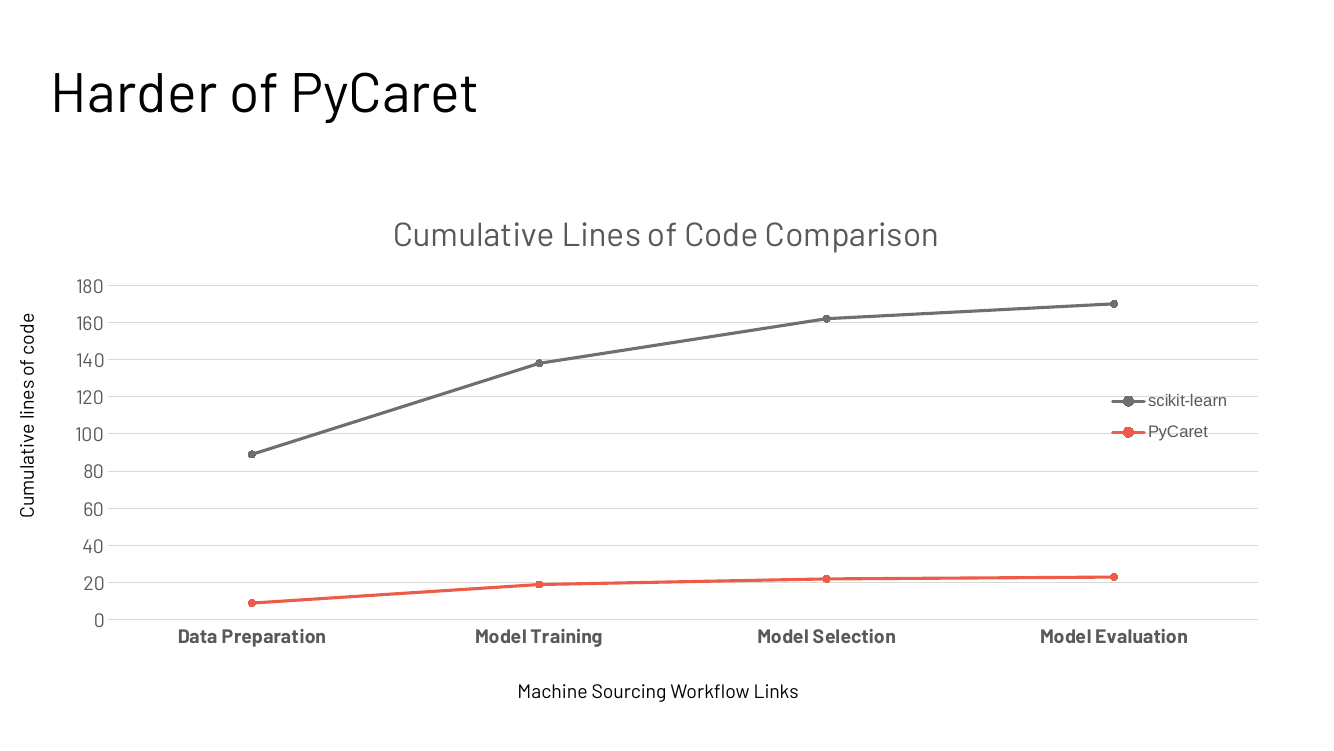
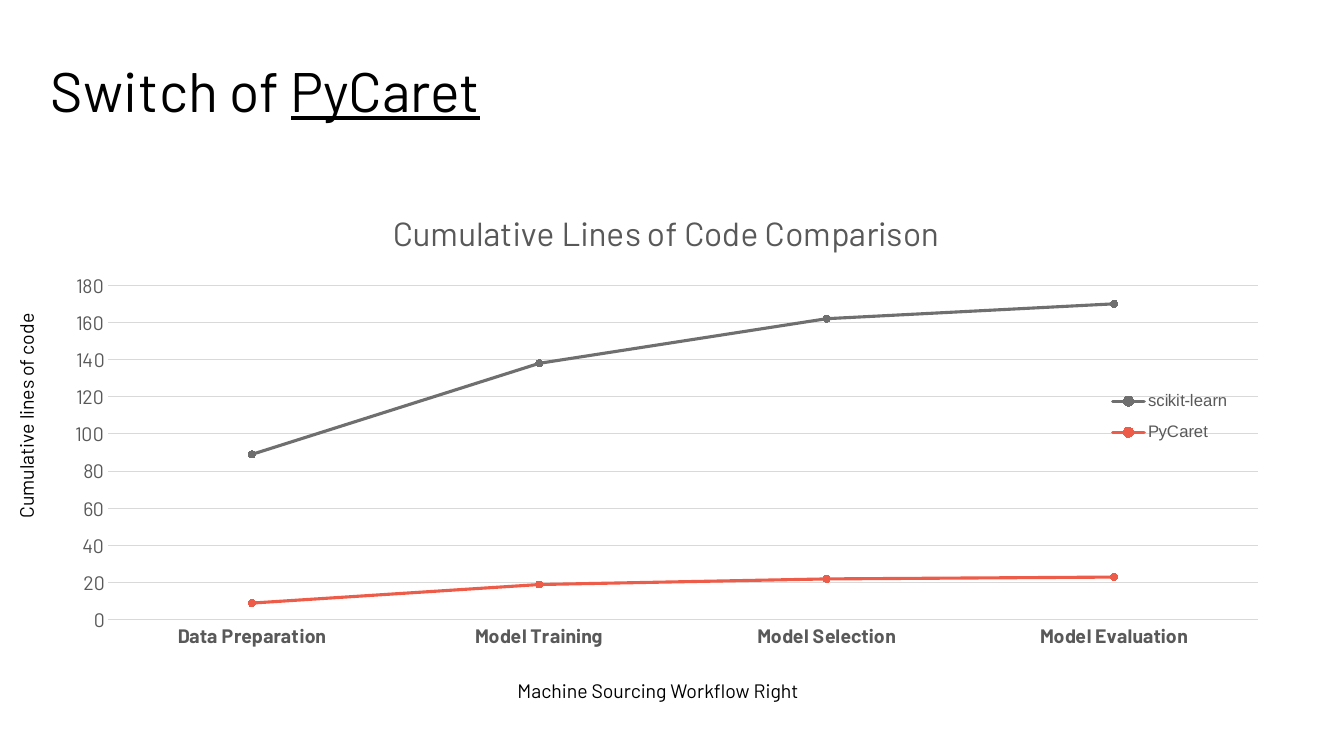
Harder: Harder -> Switch
PyCaret at (385, 94) underline: none -> present
Links: Links -> Right
